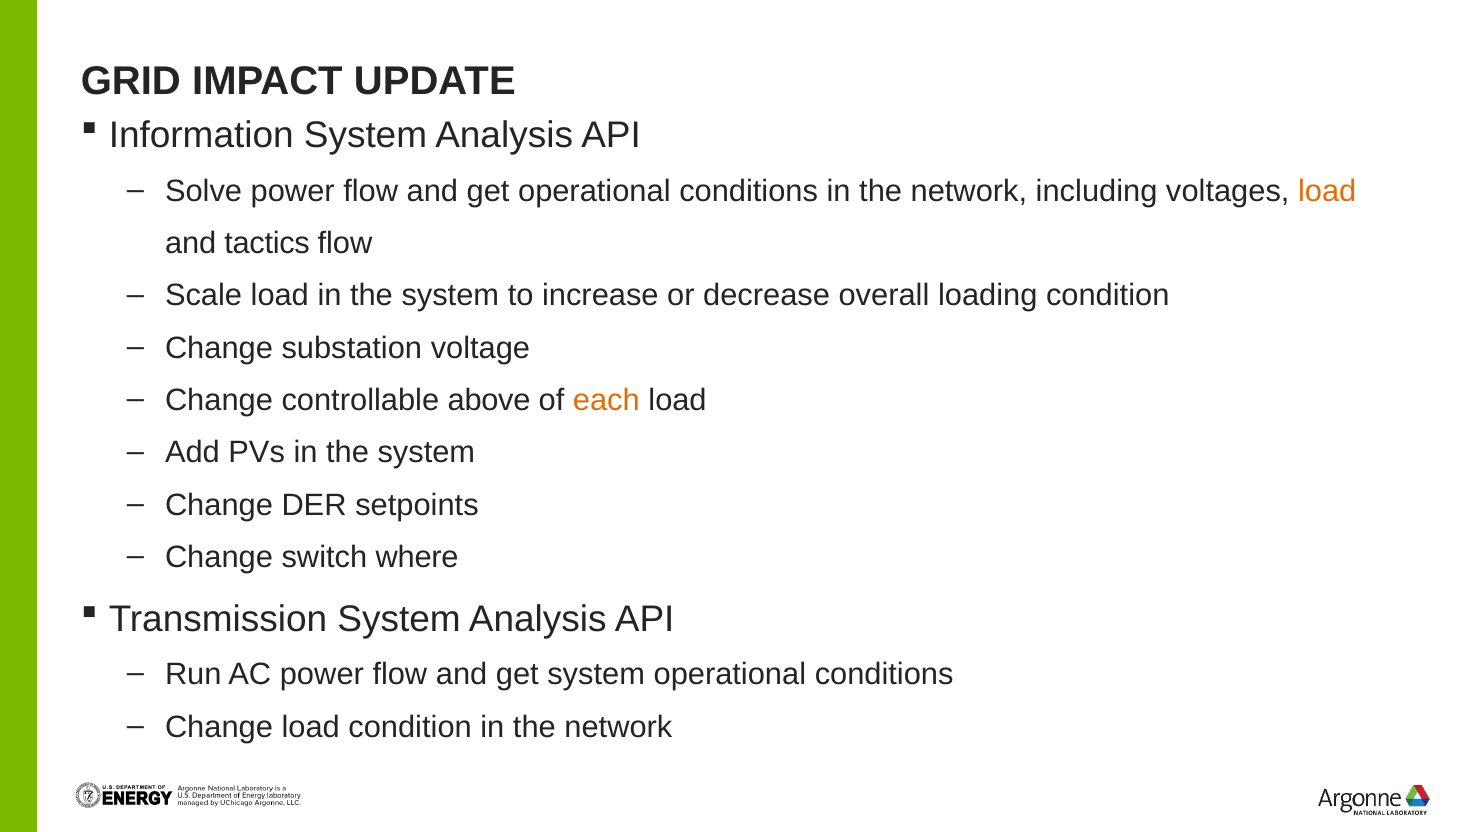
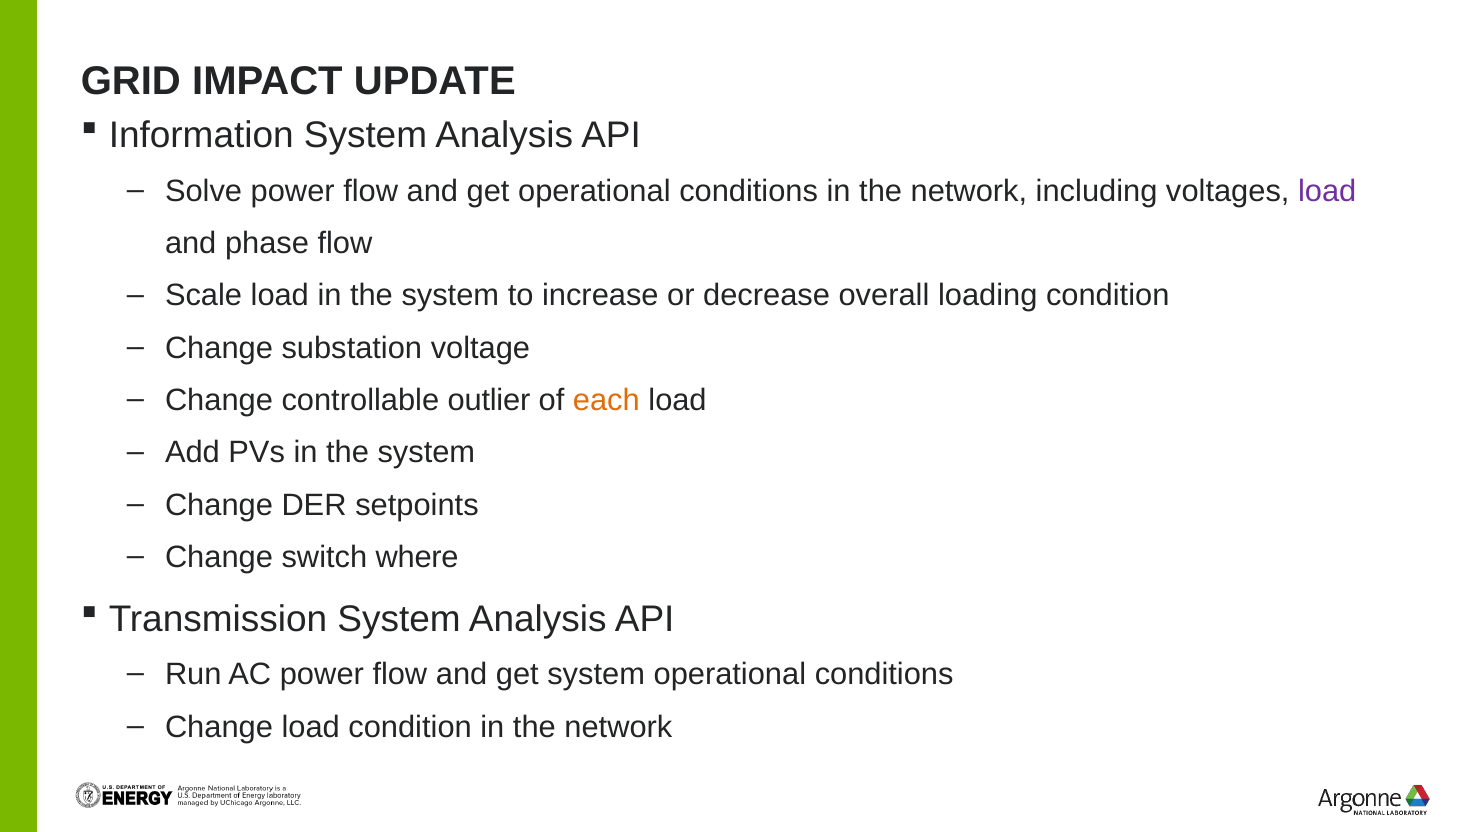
load at (1327, 191) colour: orange -> purple
tactics: tactics -> phase
above: above -> outlier
